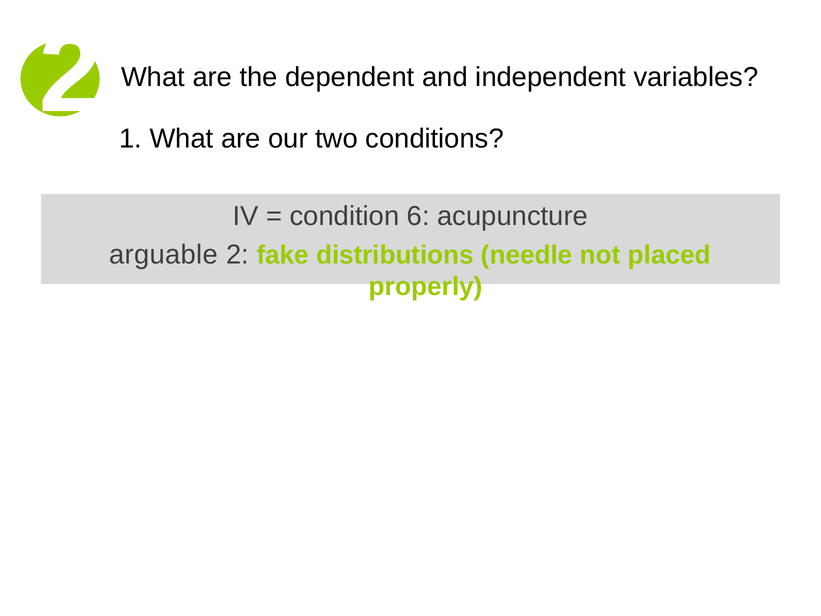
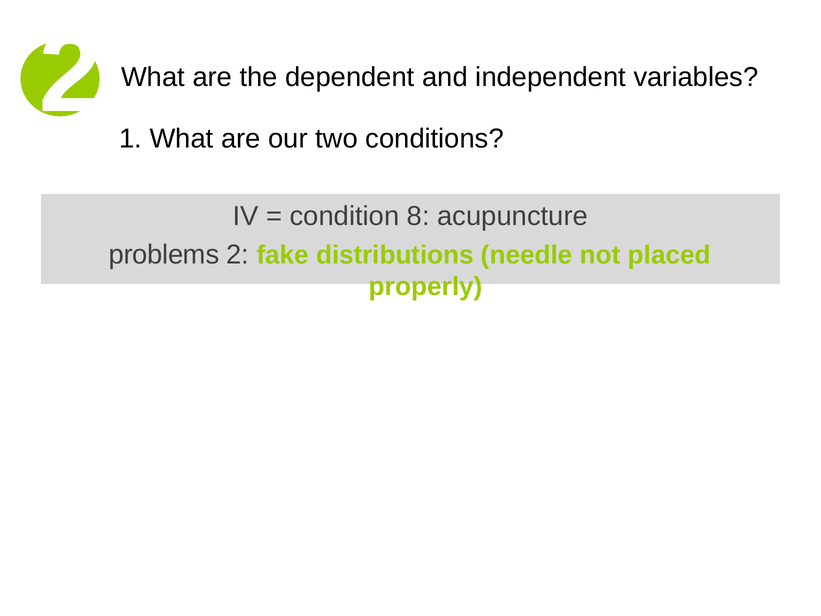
6: 6 -> 8
arguable: arguable -> problems
